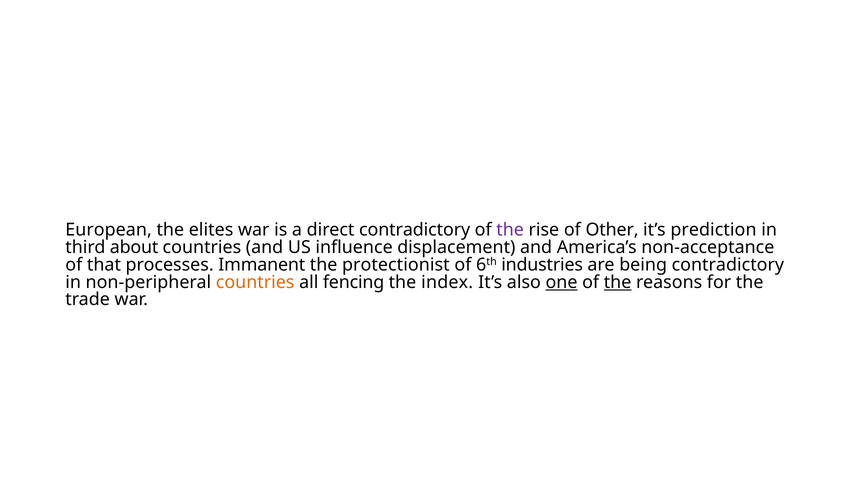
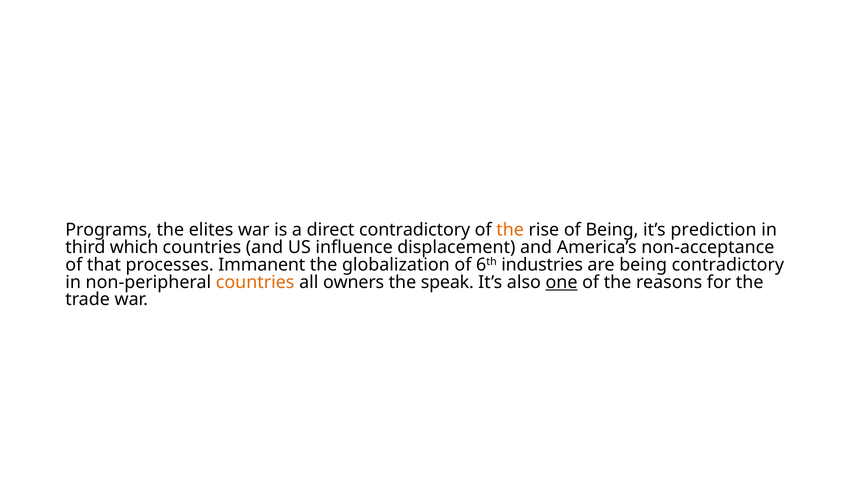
European: European -> Programs
the at (510, 230) colour: purple -> orange
of Other: Other -> Being
about: about -> which
protectionist: protectionist -> globalization
fencing: fencing -> owners
index: index -> speak
the at (618, 282) underline: present -> none
